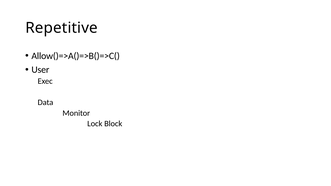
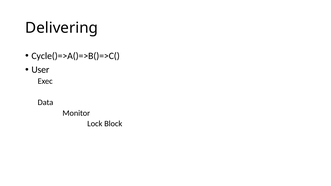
Repetitive: Repetitive -> Delivering
Allow()=>A()=>B()=>C(: Allow()=>A()=>B()=>C( -> Cycle()=>A()=>B()=>C(
